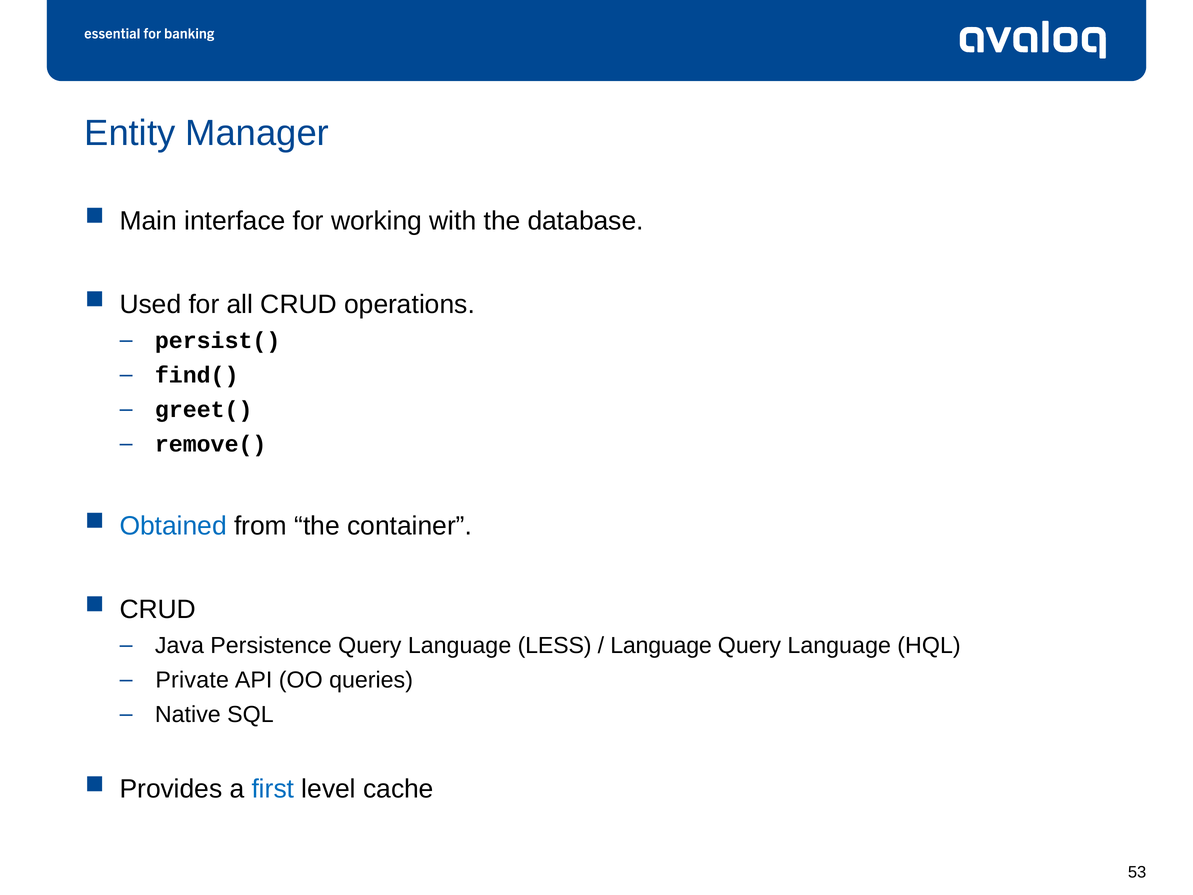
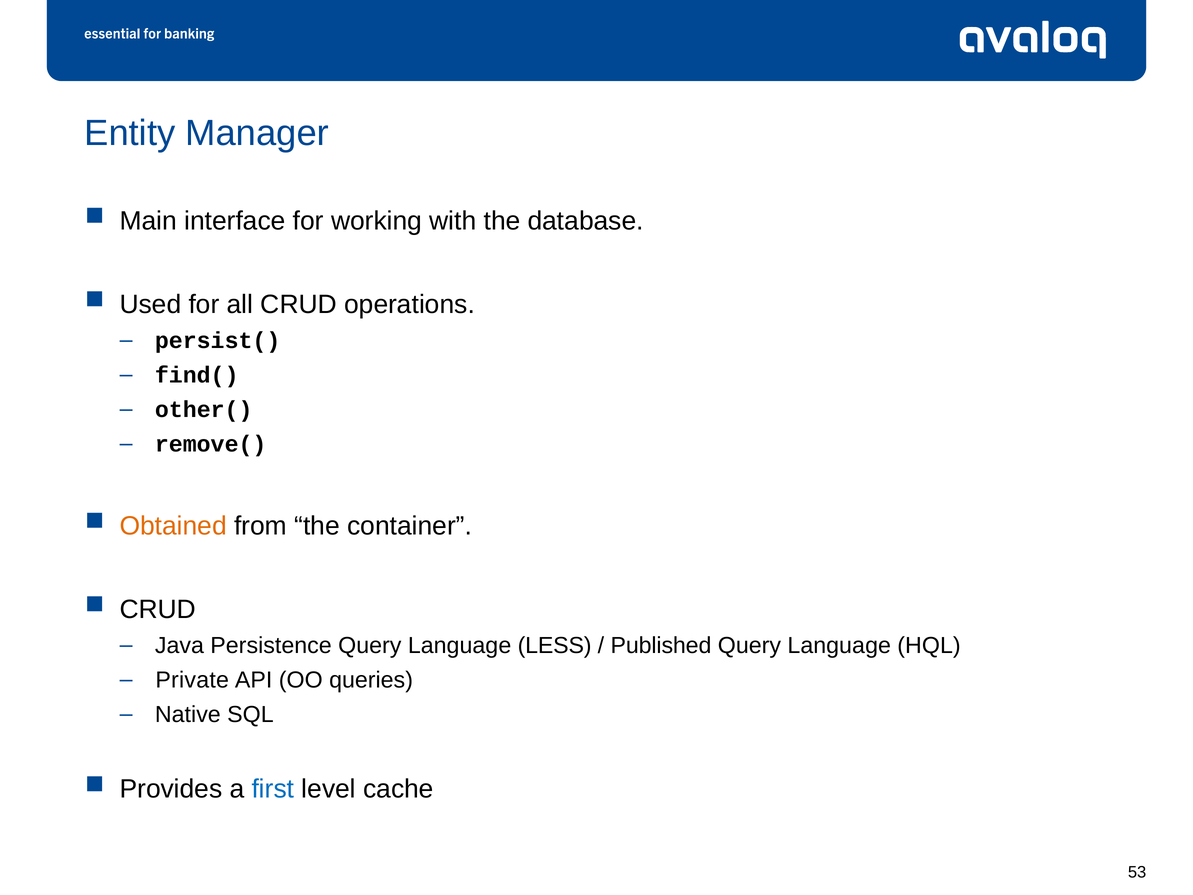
greet(: greet( -> other(
Obtained colour: blue -> orange
Language at (661, 646): Language -> Published
